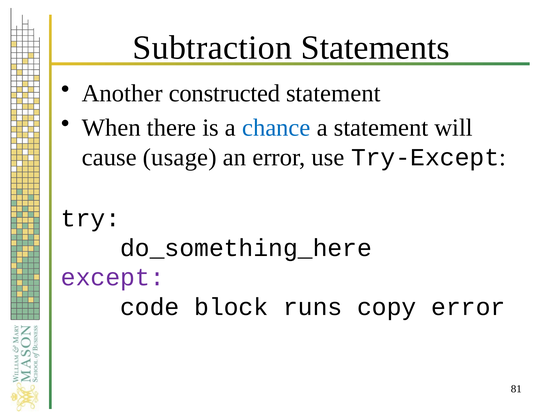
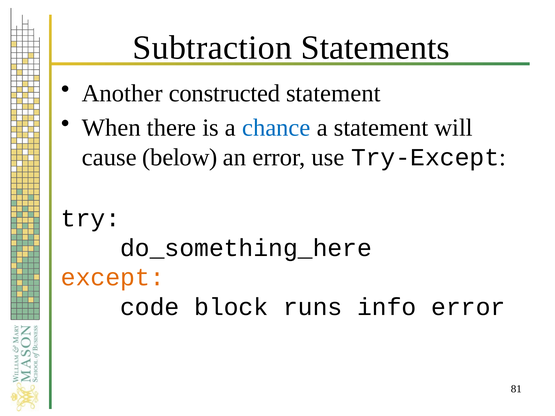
usage: usage -> below
except colour: purple -> orange
copy: copy -> info
